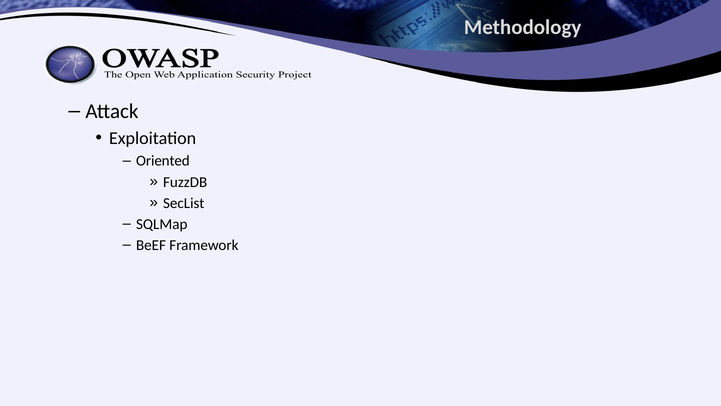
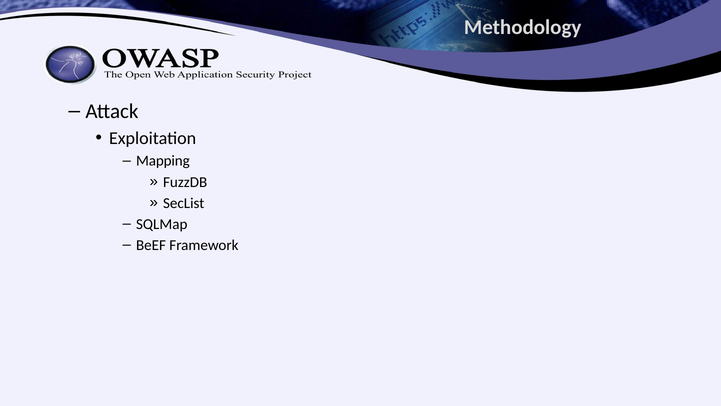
Oriented: Oriented -> Mapping
